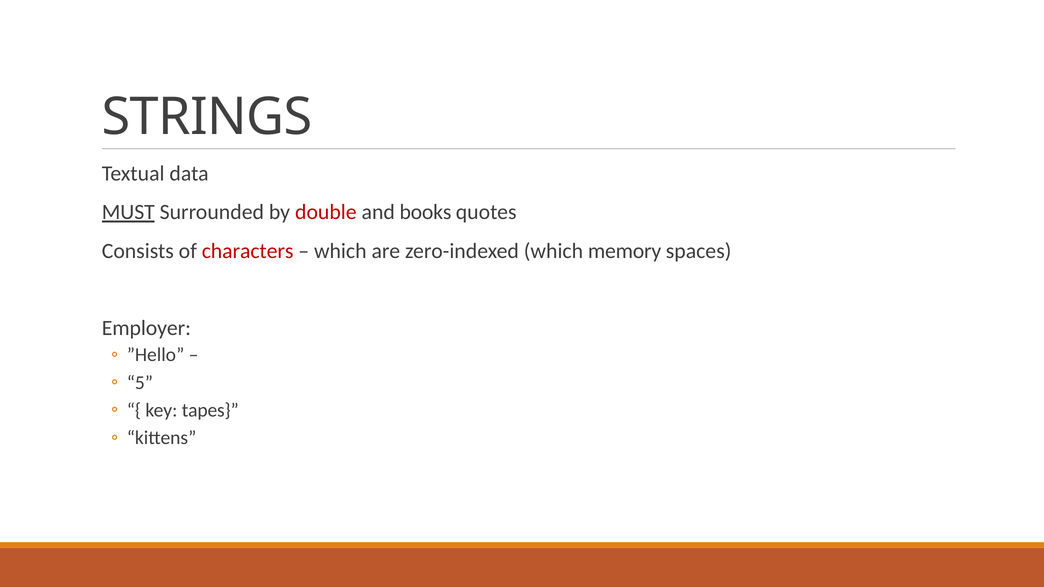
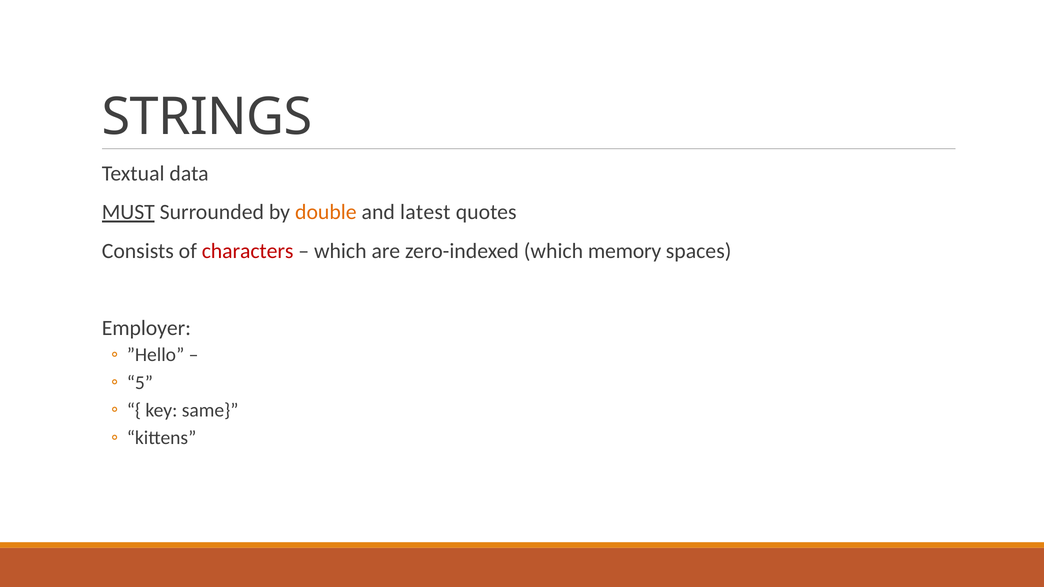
double colour: red -> orange
books: books -> latest
tapes: tapes -> same
